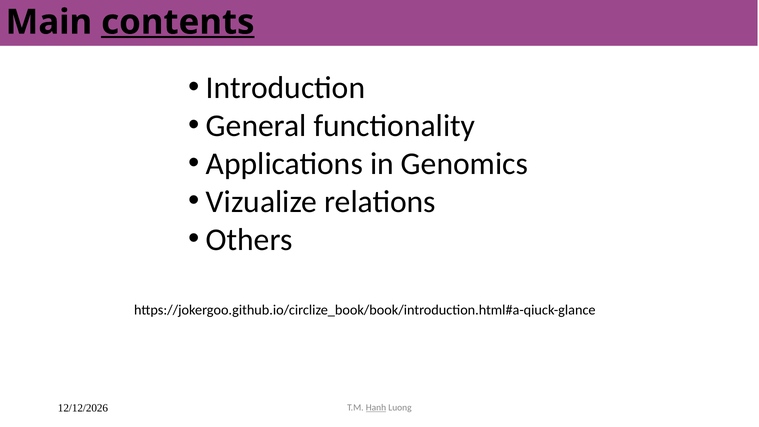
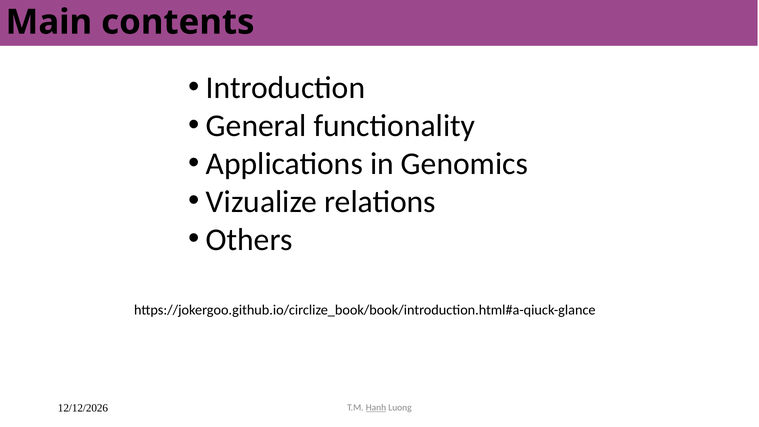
contents underline: present -> none
